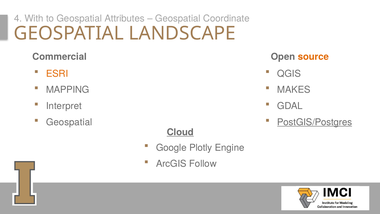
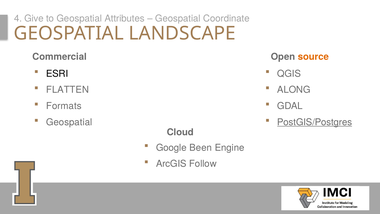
With: With -> Give
ESRI colour: orange -> black
MAPPING: MAPPING -> FLATTEN
MAKES: MAKES -> ALONG
Interpret: Interpret -> Formats
Cloud underline: present -> none
Plotly: Plotly -> Been
